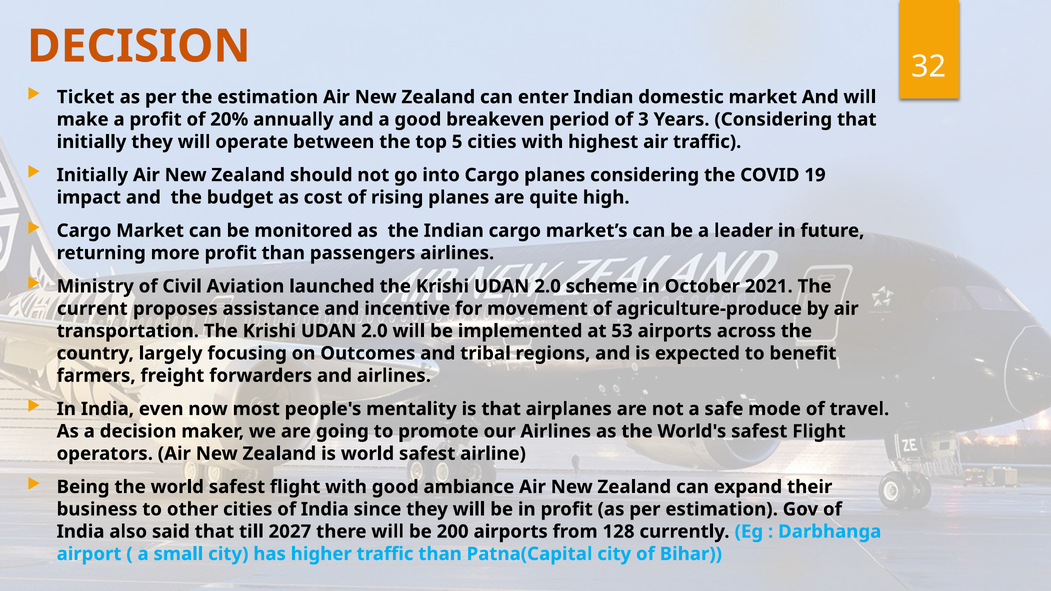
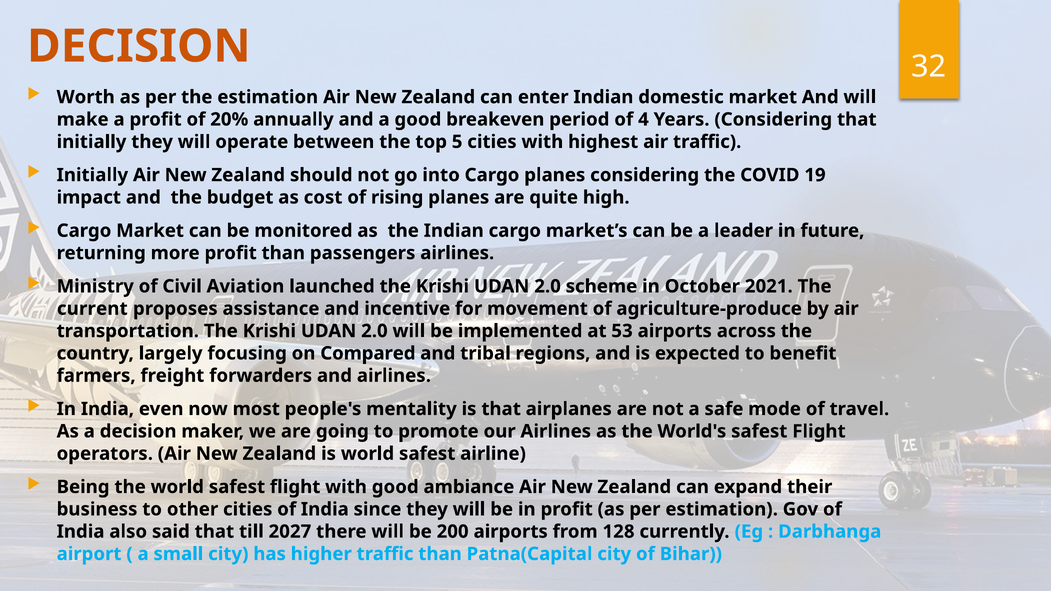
Ticket: Ticket -> Worth
3: 3 -> 4
Outcomes: Outcomes -> Compared
